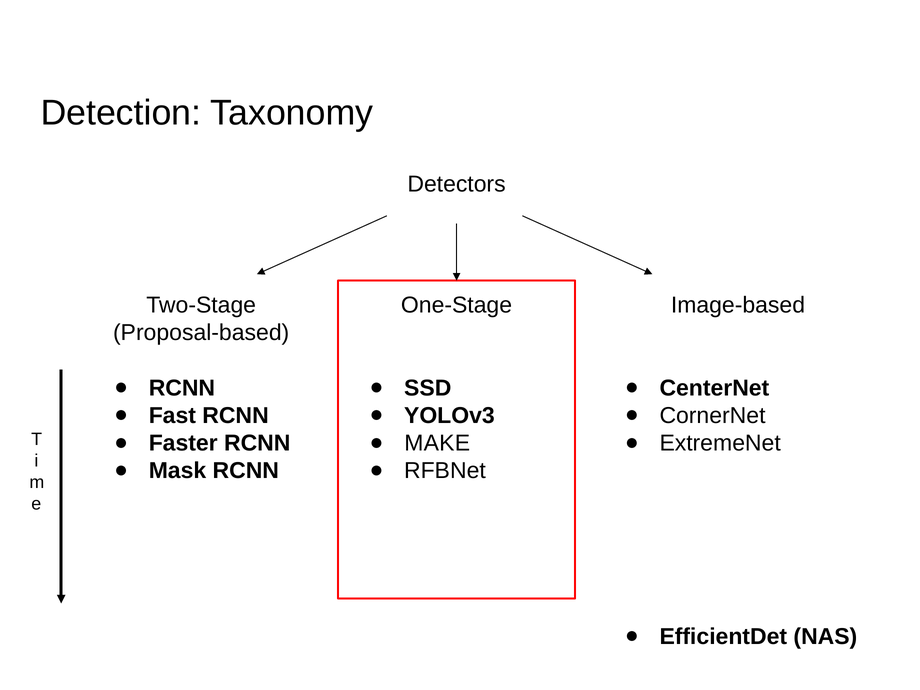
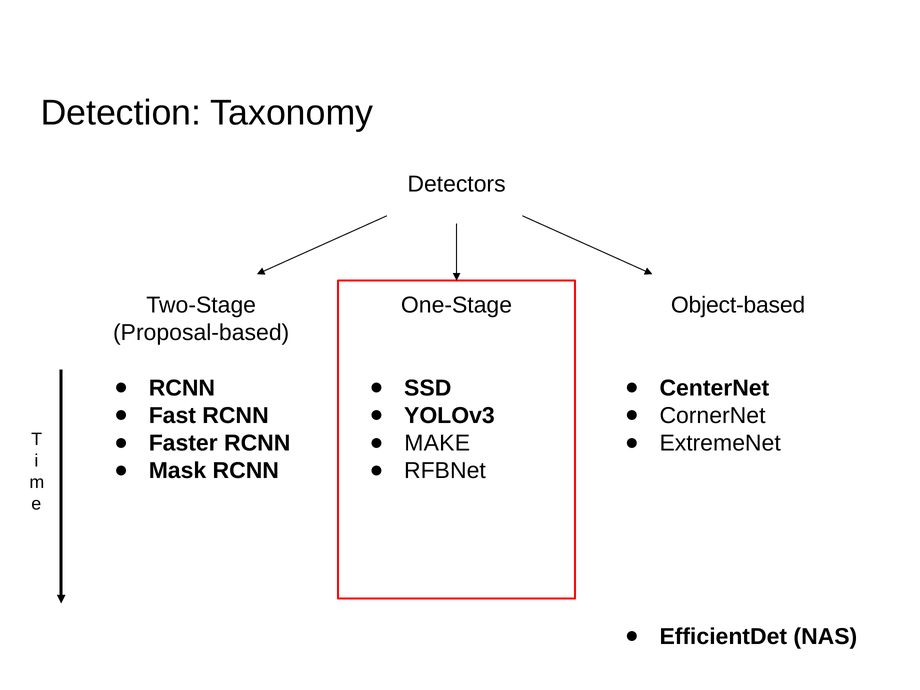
Image-based: Image-based -> Object-based
